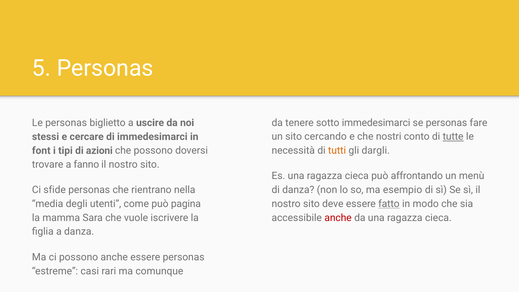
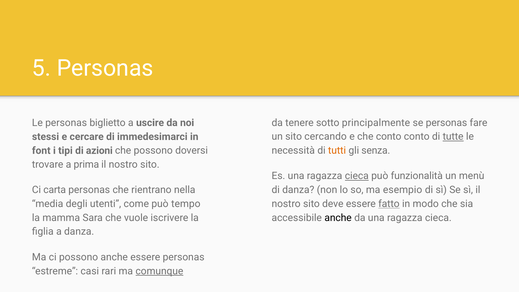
sotto immedesimarci: immedesimarci -> principalmente
che nostri: nostri -> conto
dargli: dargli -> senza
fanno: fanno -> prima
cieca at (357, 176) underline: none -> present
affrontando: affrontando -> funzionalità
sfide: sfide -> carta
pagina: pagina -> tempo
anche at (338, 218) colour: red -> black
comunque underline: none -> present
